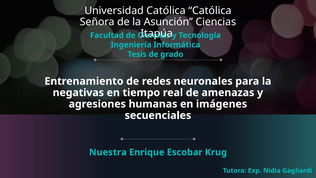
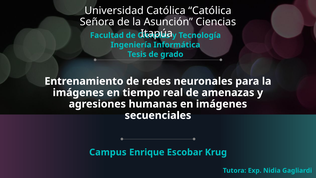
negativas at (78, 92): negativas -> imágenes
Nuestra: Nuestra -> Campus
